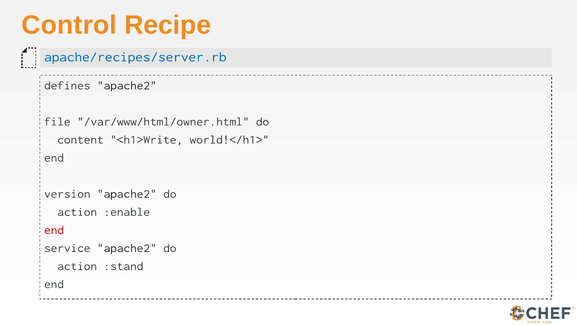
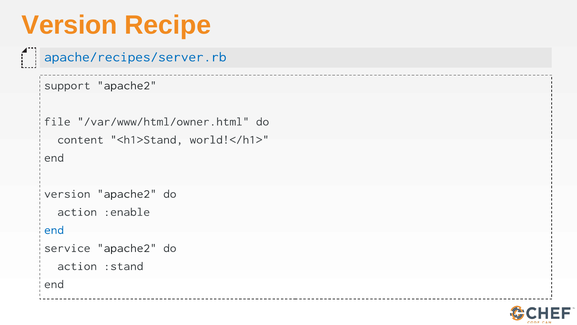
Control at (69, 25): Control -> Version
defines: defines -> support
<h1>Write: <h1>Write -> <h1>Stand
end at (54, 230) colour: red -> blue
